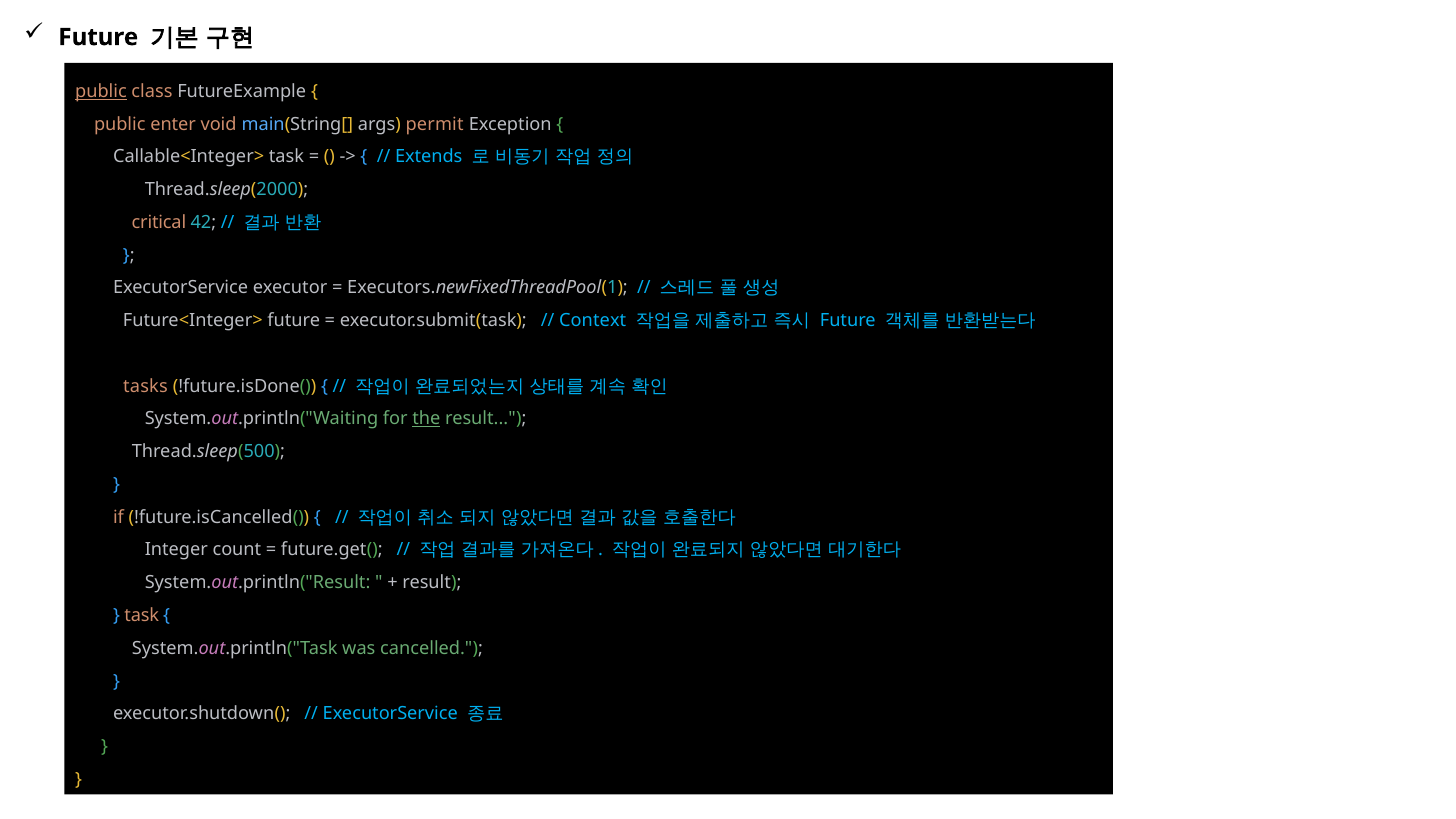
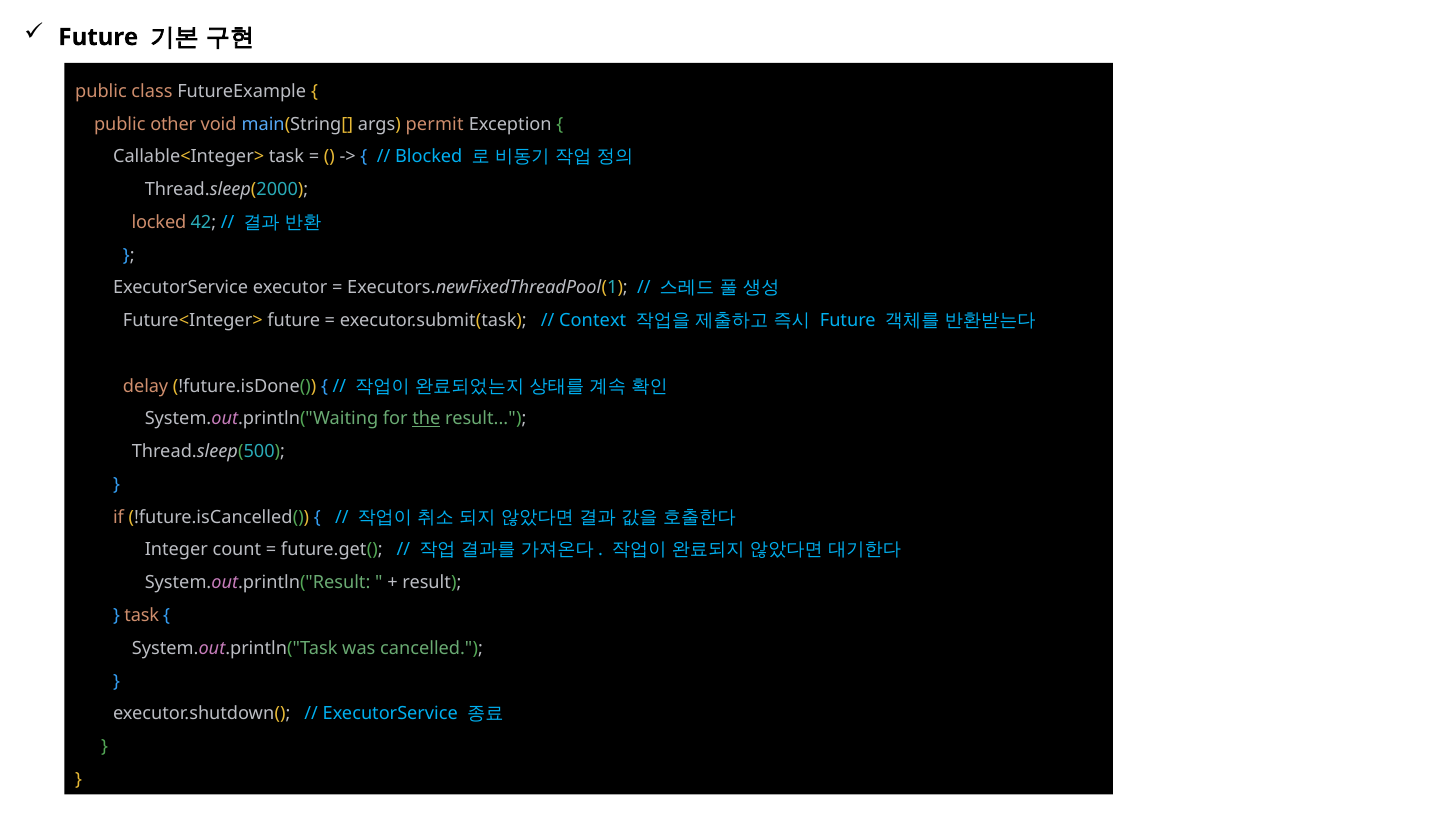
public at (101, 91) underline: present -> none
enter: enter -> other
Extends: Extends -> Blocked
critical: critical -> locked
tasks: tasks -> delay
